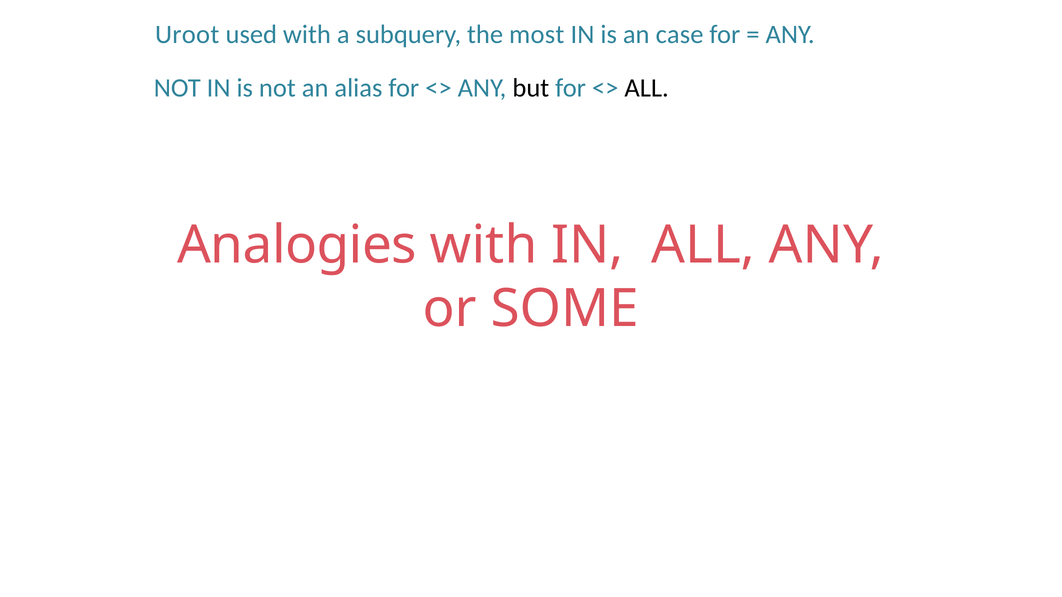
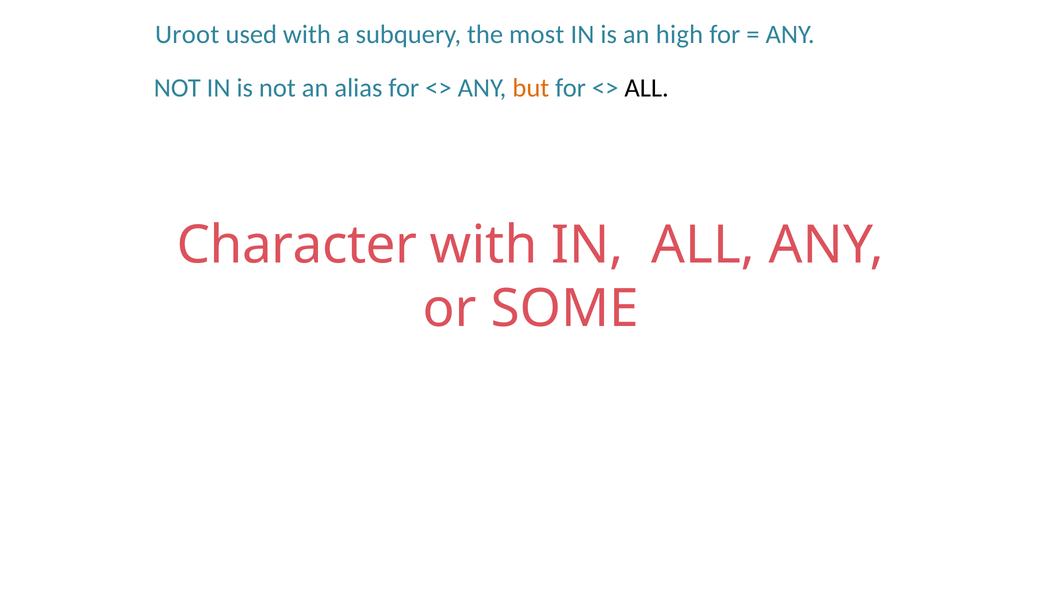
case: case -> high
but colour: black -> orange
Analogies: Analogies -> Character
